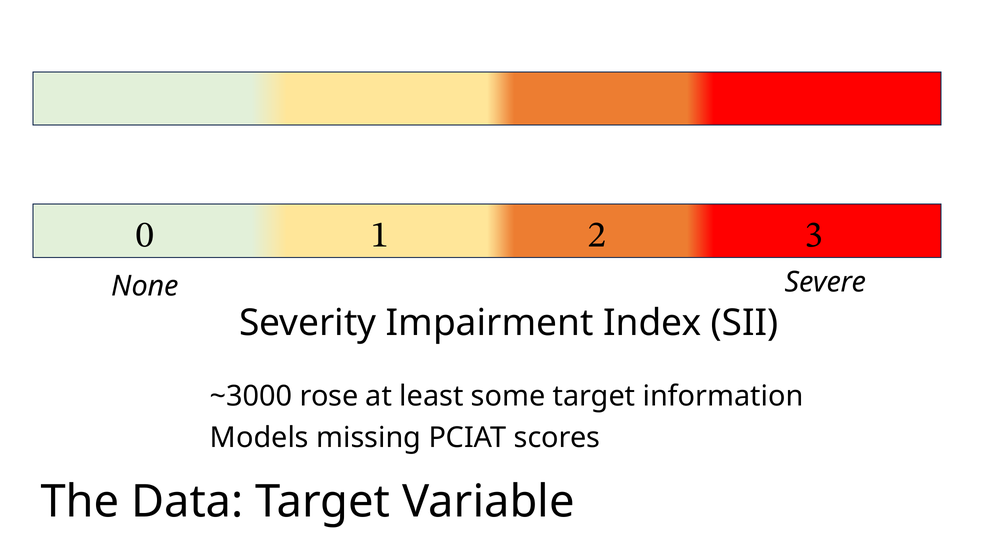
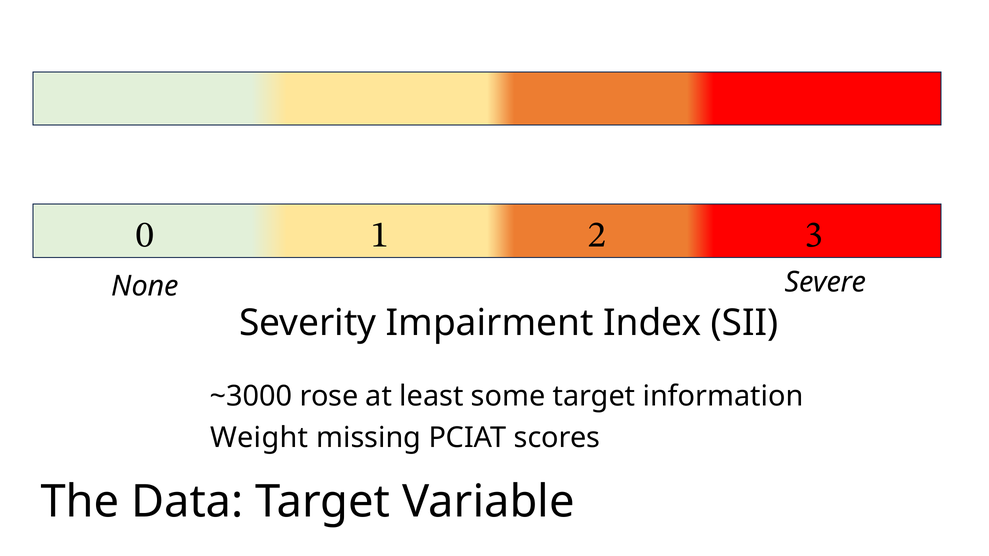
Models: Models -> Weight
